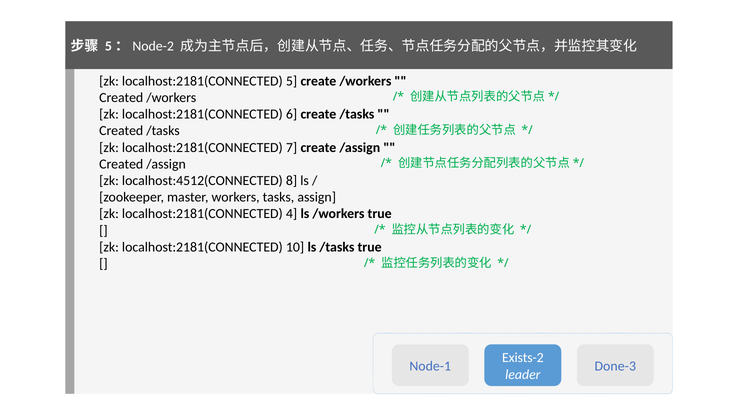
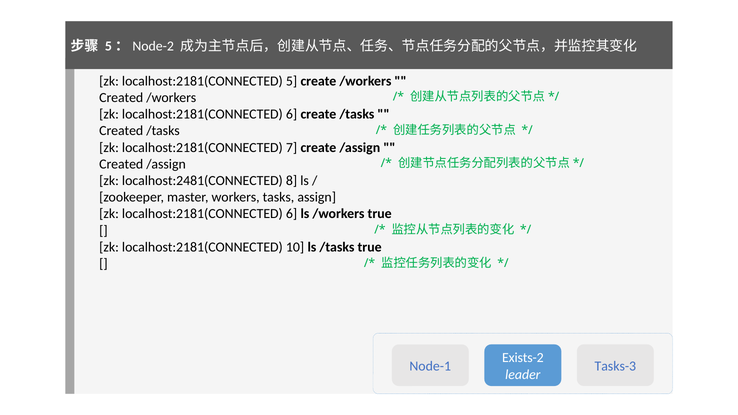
localhost:4512(CONNECTED: localhost:4512(CONNECTED -> localhost:2481(CONNECTED
4 at (292, 214): 4 -> 6
Done-3: Done-3 -> Tasks-3
